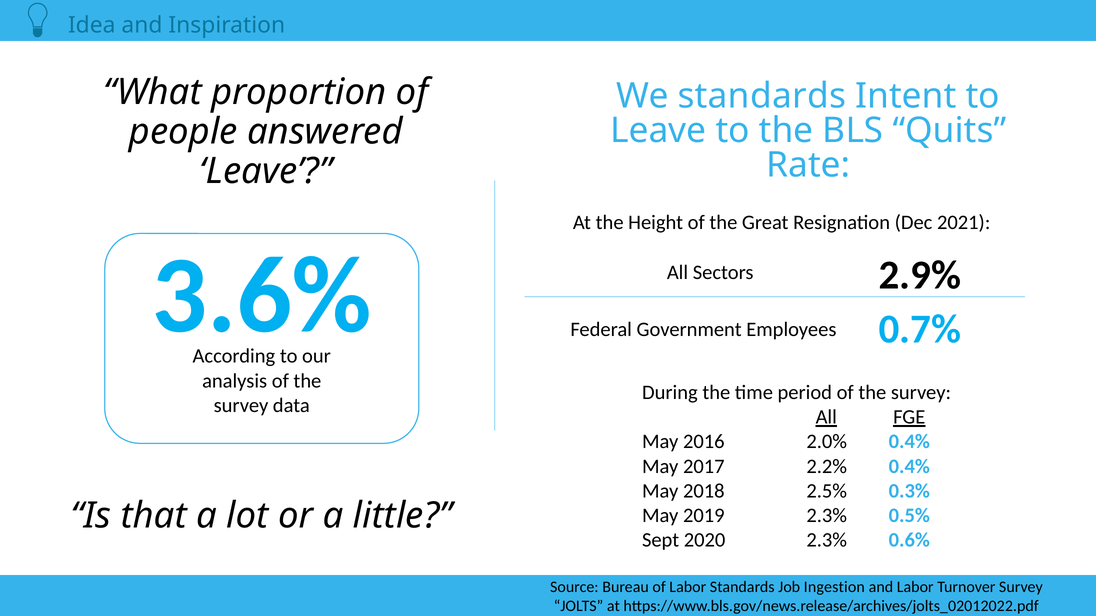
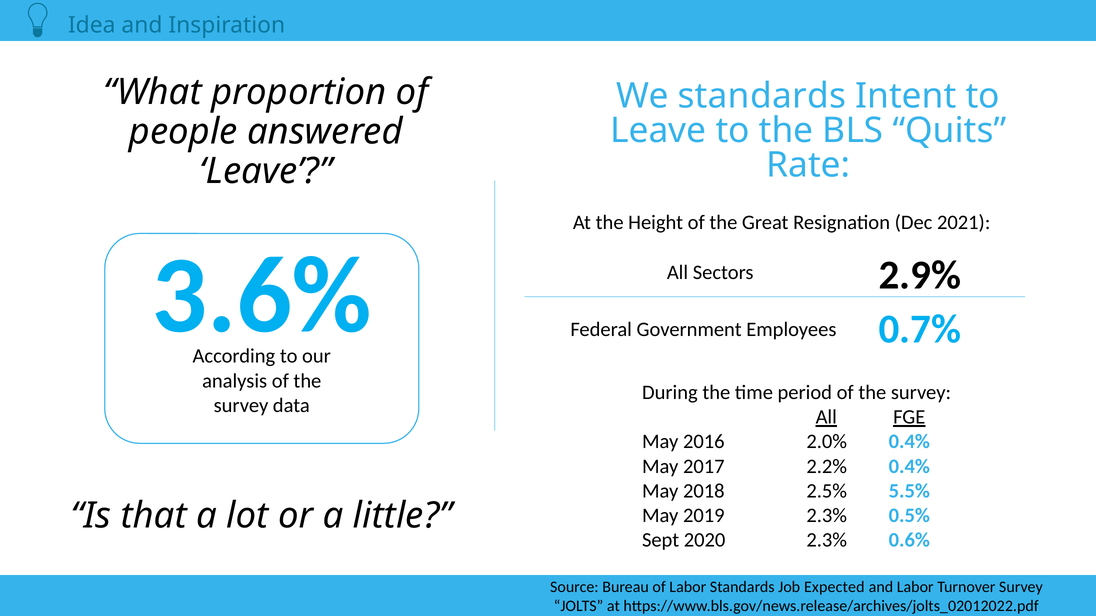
0.3%: 0.3% -> 5.5%
Ingestion: Ingestion -> Expected
